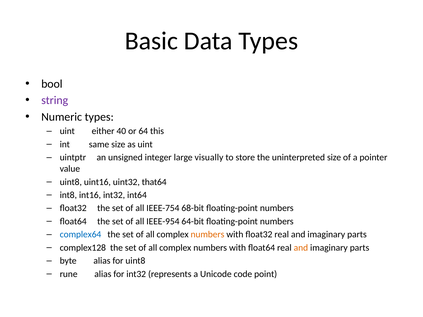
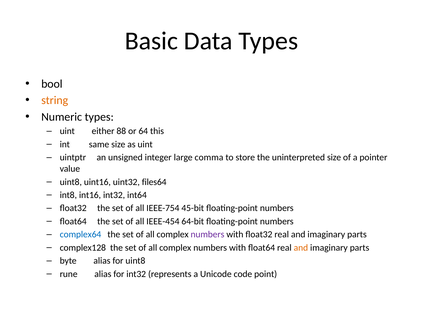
string colour: purple -> orange
40: 40 -> 88
visually: visually -> comma
that64: that64 -> files64
68-bit: 68-bit -> 45-bit
IEEE-954: IEEE-954 -> IEEE-454
numbers at (208, 235) colour: orange -> purple
